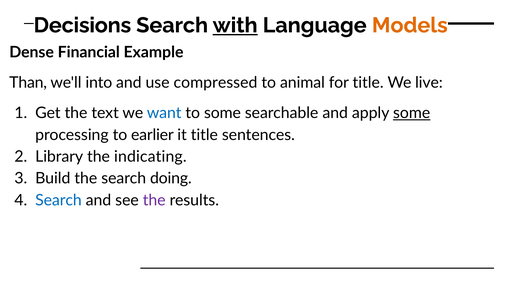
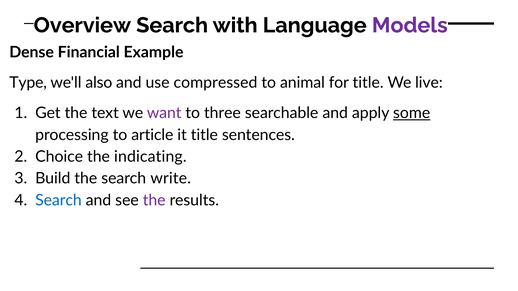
Decisions: Decisions -> Overview
with underline: present -> none
Models colour: orange -> purple
Than: Than -> Type
into: into -> also
want colour: blue -> purple
to some: some -> three
earlier: earlier -> article
Library: Library -> Choice
doing: doing -> write
